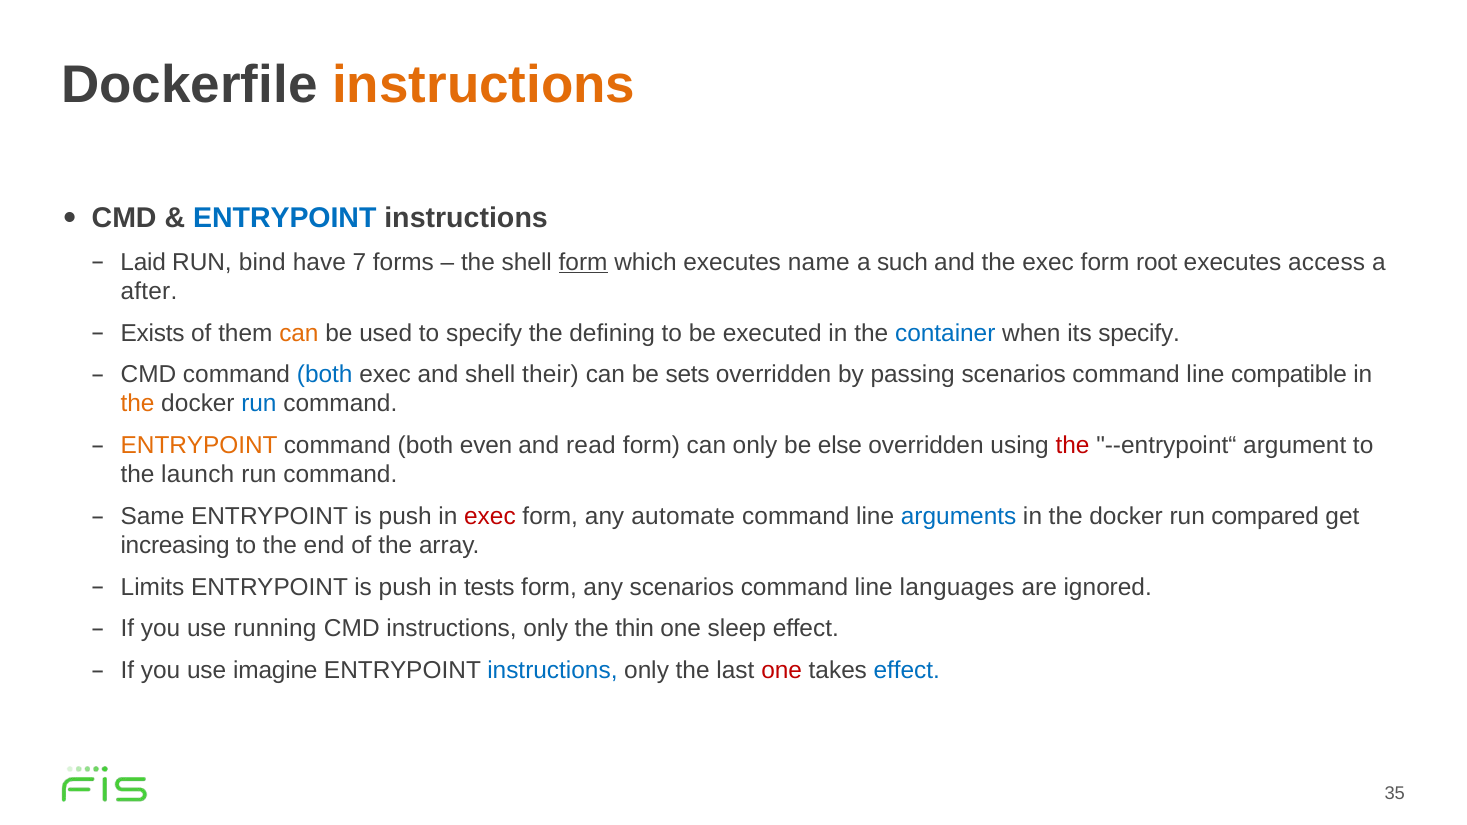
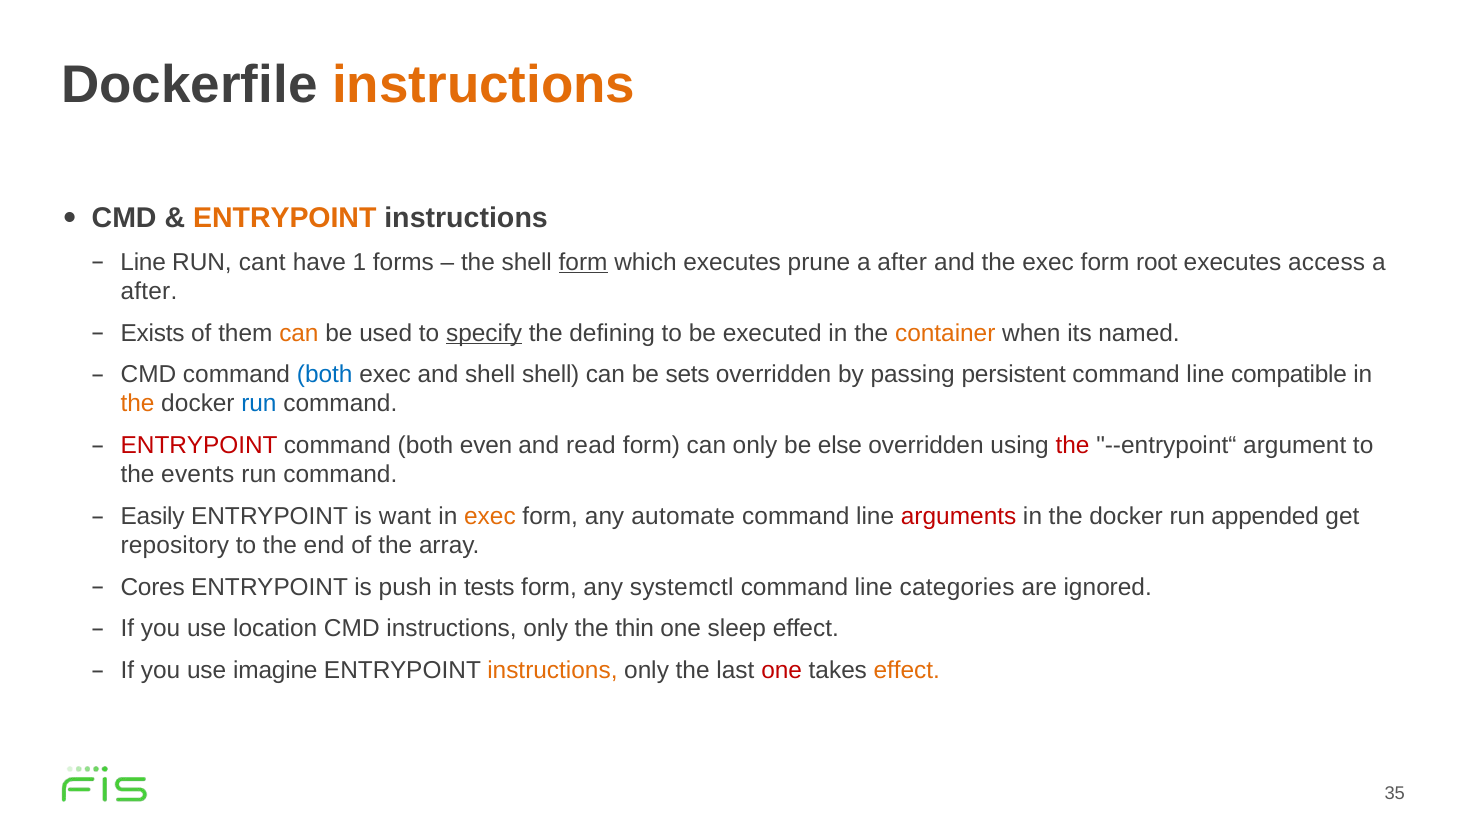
ENTRYPOINT at (285, 218) colour: blue -> orange
Laid at (143, 262): Laid -> Line
bind: bind -> cant
7: 7 -> 1
name: name -> prune
such at (902, 262): such -> after
specify at (484, 333) underline: none -> present
container colour: blue -> orange
its specify: specify -> named
shell their: their -> shell
passing scenarios: scenarios -> persistent
ENTRYPOINT at (199, 446) colour: orange -> red
launch: launch -> events
Same: Same -> Easily
push at (405, 516): push -> want
exec at (490, 516) colour: red -> orange
arguments colour: blue -> red
compared: compared -> appended
increasing: increasing -> repository
Limits: Limits -> Cores
any scenarios: scenarios -> systemctl
languages: languages -> categories
running: running -> location
instructions at (552, 671) colour: blue -> orange
effect at (907, 671) colour: blue -> orange
